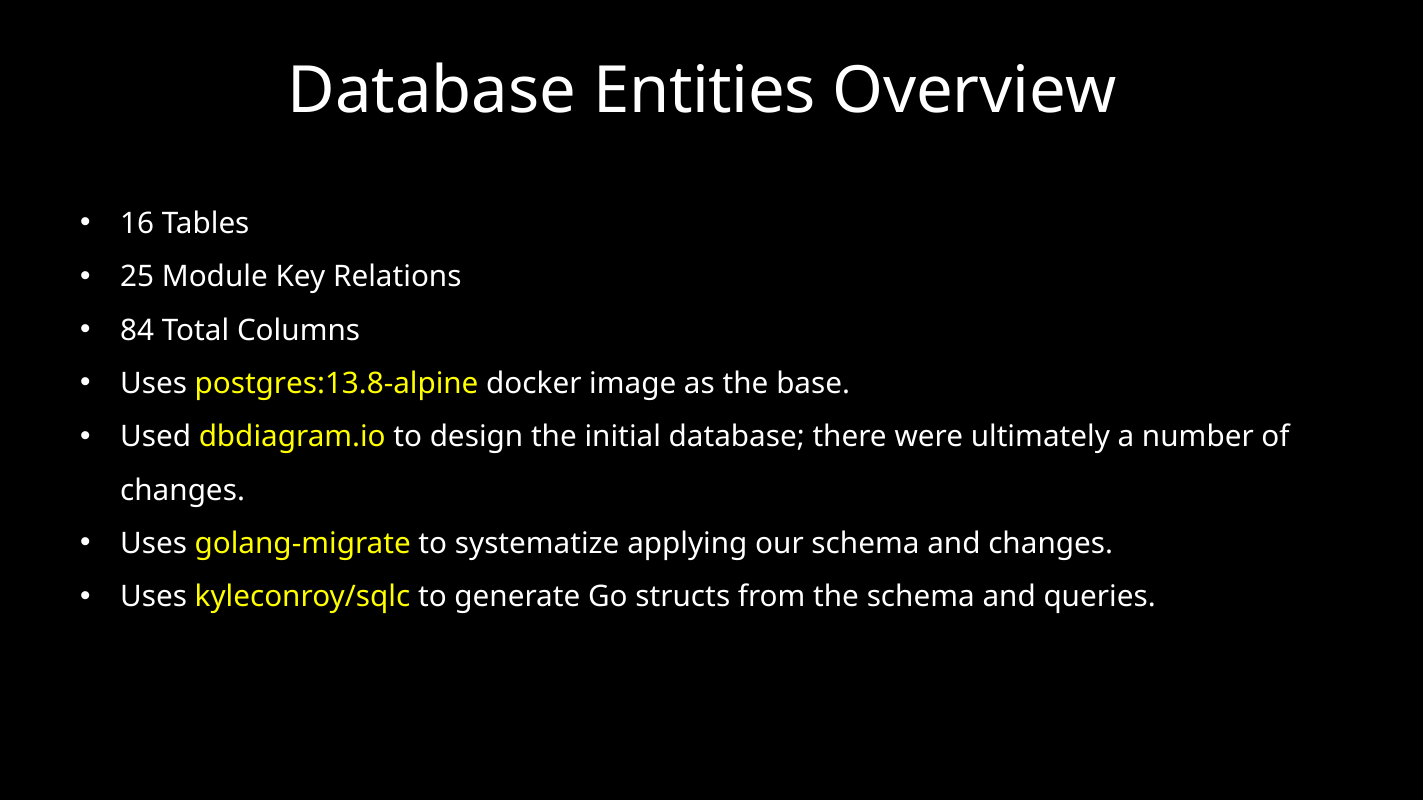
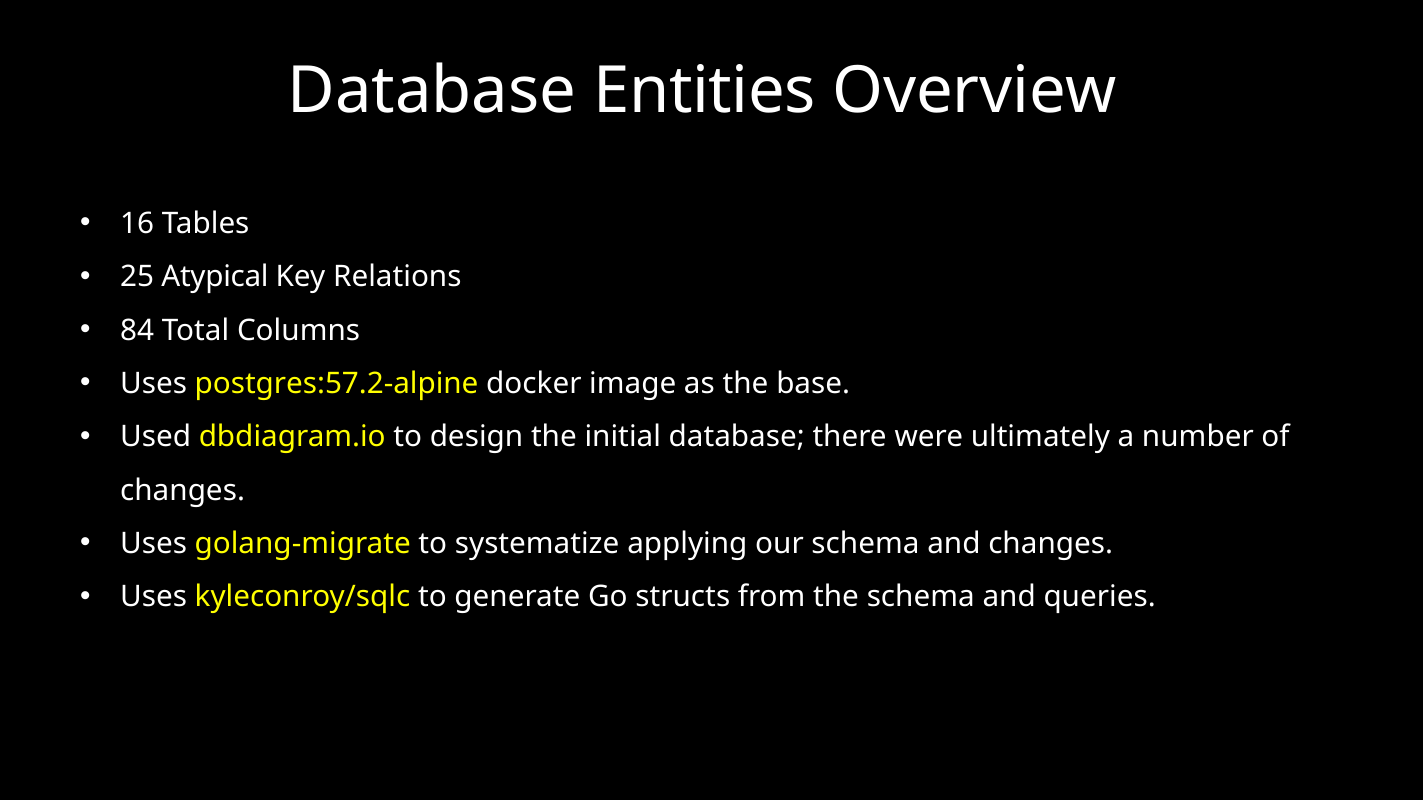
Module: Module -> Atypical
postgres:13.8-alpine: postgres:13.8-alpine -> postgres:57.2-alpine
